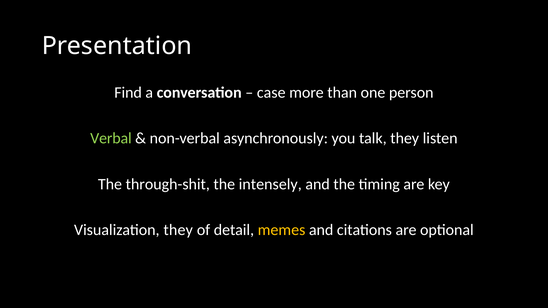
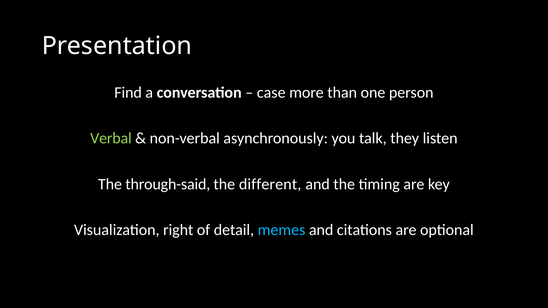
through-shit: through-shit -> through-said
intensely: intensely -> different
Visualization they: they -> right
memes colour: yellow -> light blue
